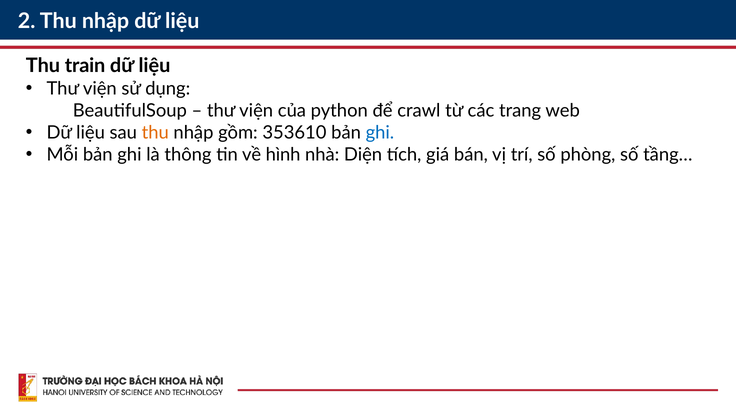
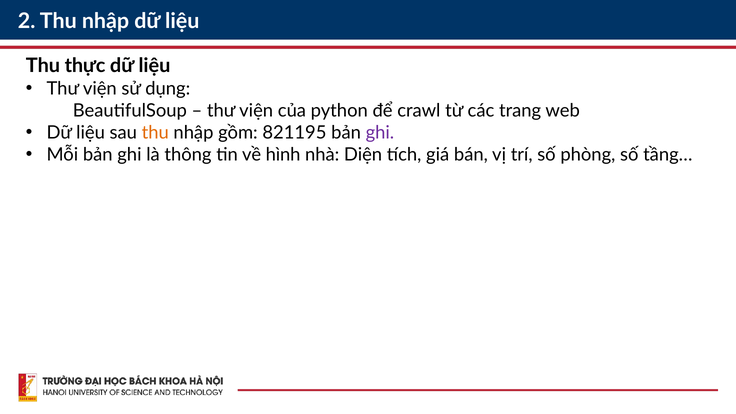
train: train -> thực
353610: 353610 -> 821195
ghi at (380, 133) colour: blue -> purple
